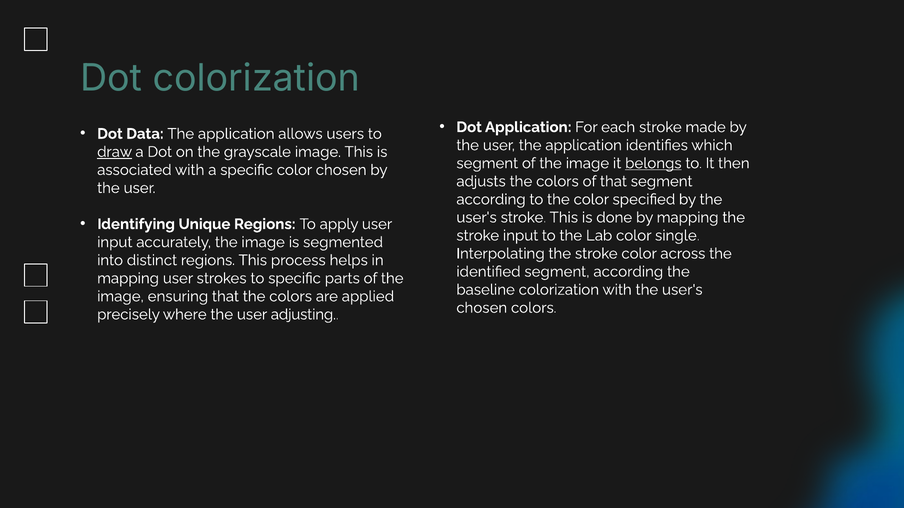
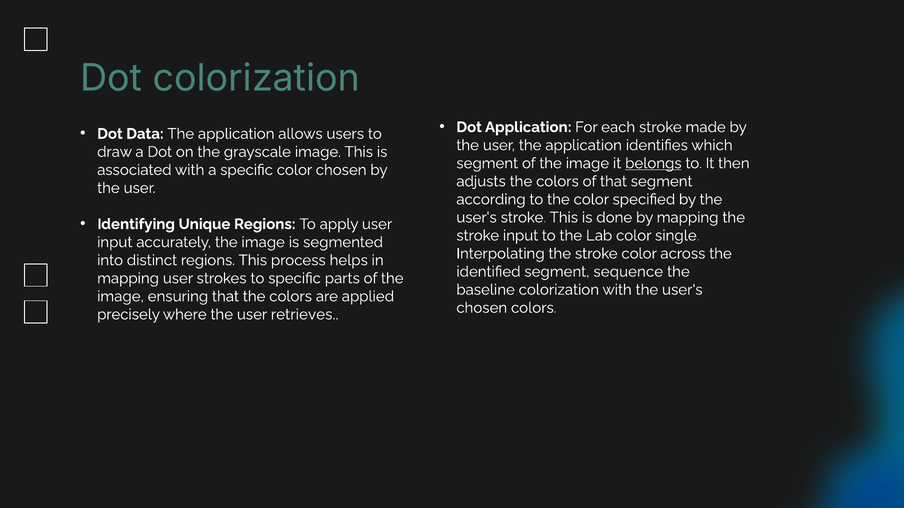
draw underline: present -> none
identified segment according: according -> sequence
adjusting: adjusting -> retrieves
